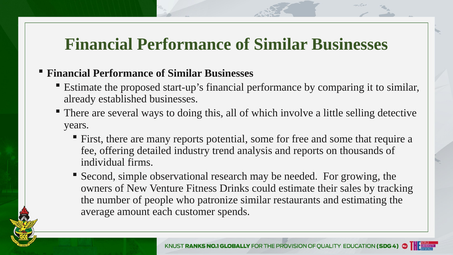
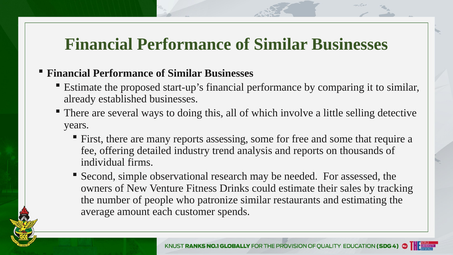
potential: potential -> assessing
growing: growing -> assessed
